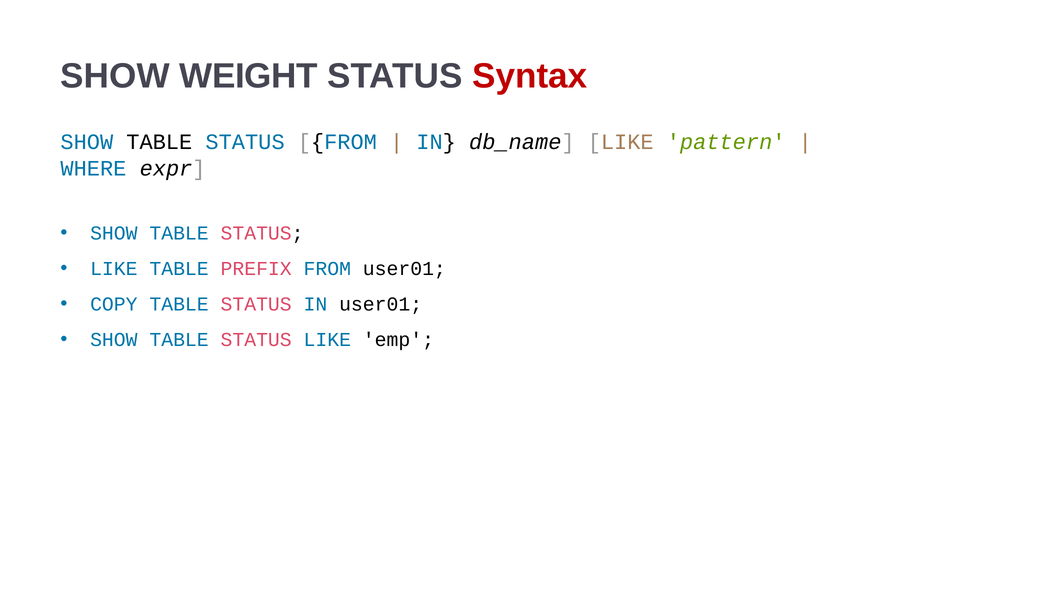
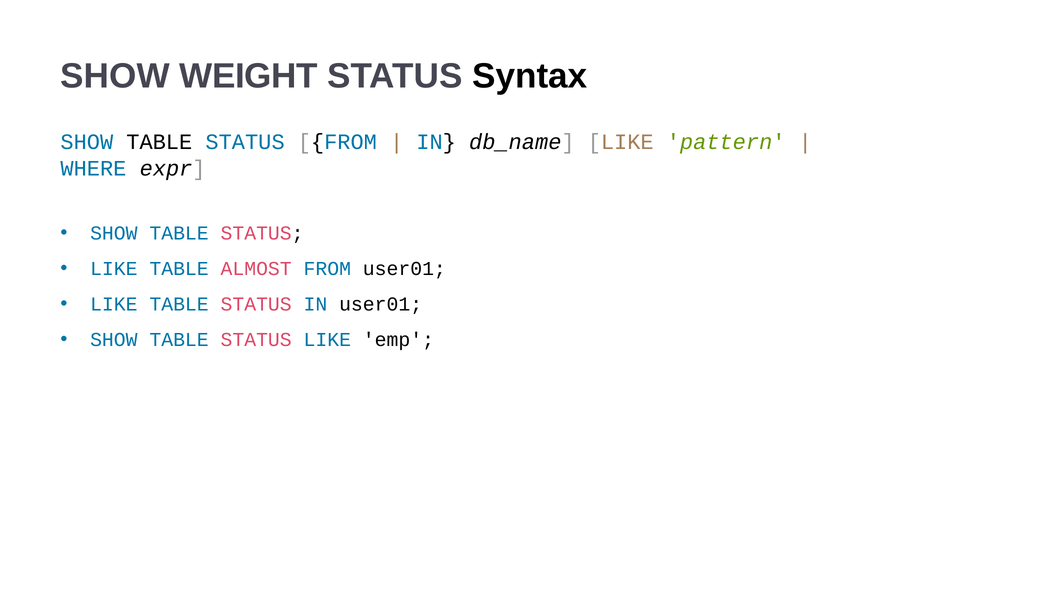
Syntax colour: red -> black
PREFIX: PREFIX -> ALMOST
COPY at (114, 304): COPY -> LIKE
